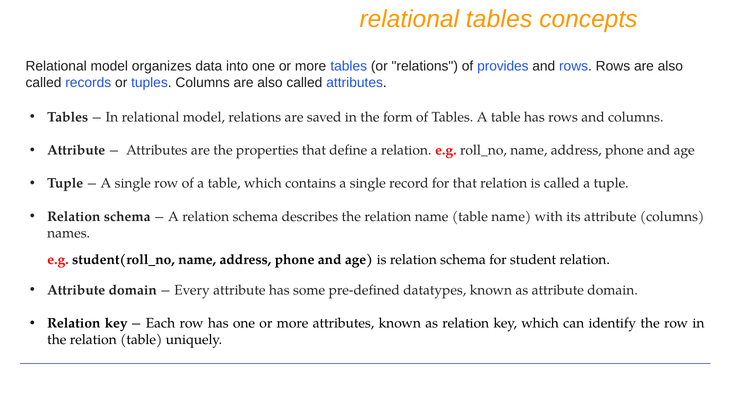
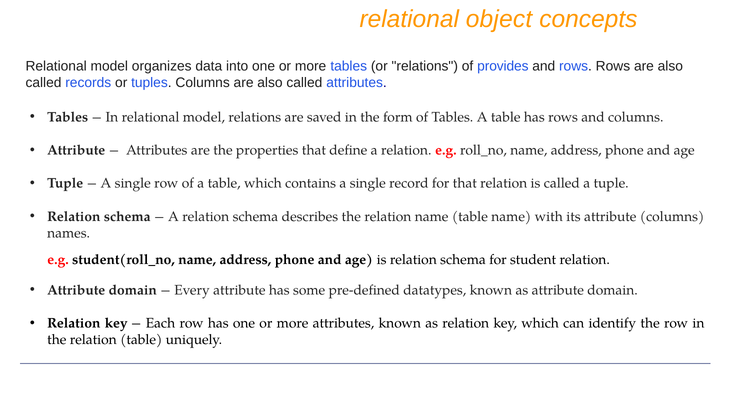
relational tables: tables -> object
